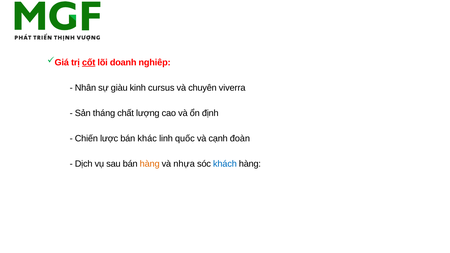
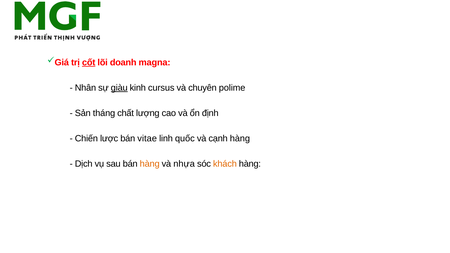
nghiêp: nghiêp -> magna
giàu underline: none -> present
viverra: viverra -> polime
khác: khác -> vitae
cạnh đoàn: đoàn -> hàng
khách colour: blue -> orange
